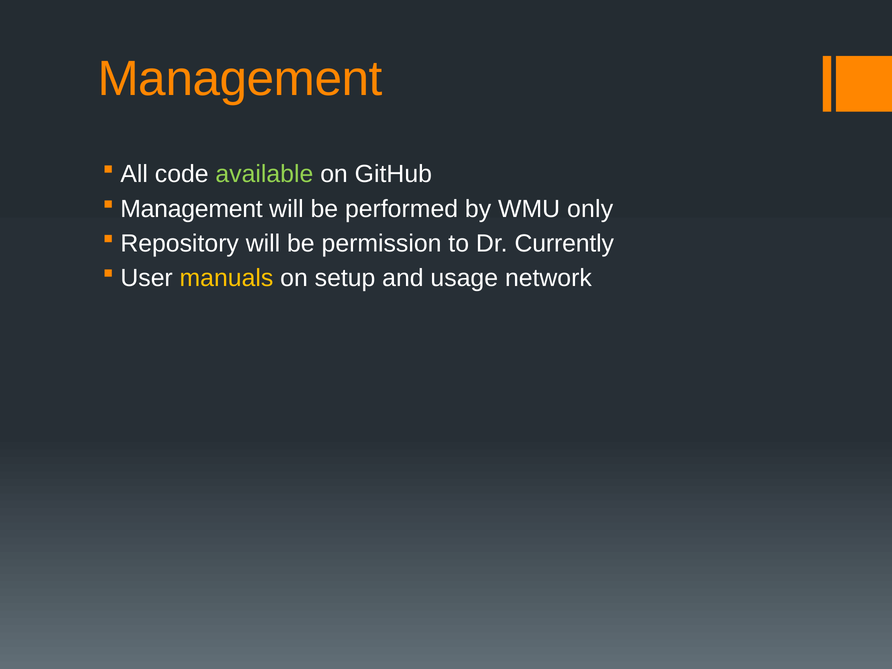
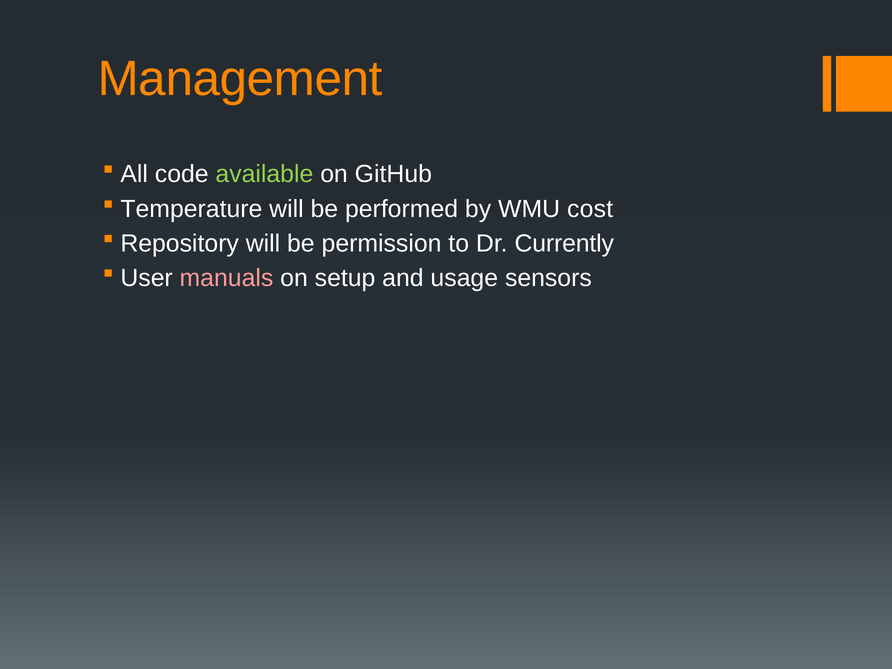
Management at (192, 209): Management -> Temperature
only: only -> cost
manuals colour: yellow -> pink
network: network -> sensors
